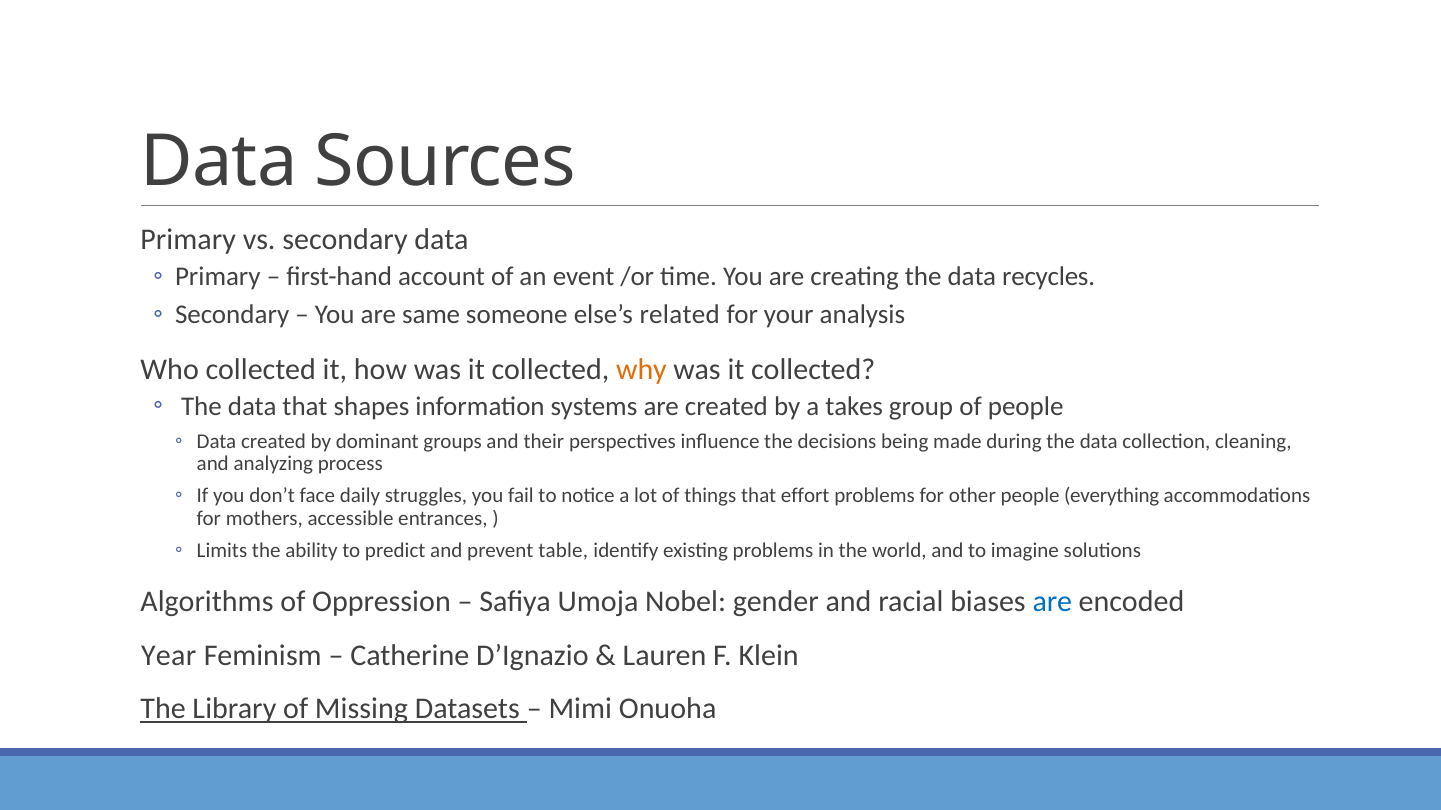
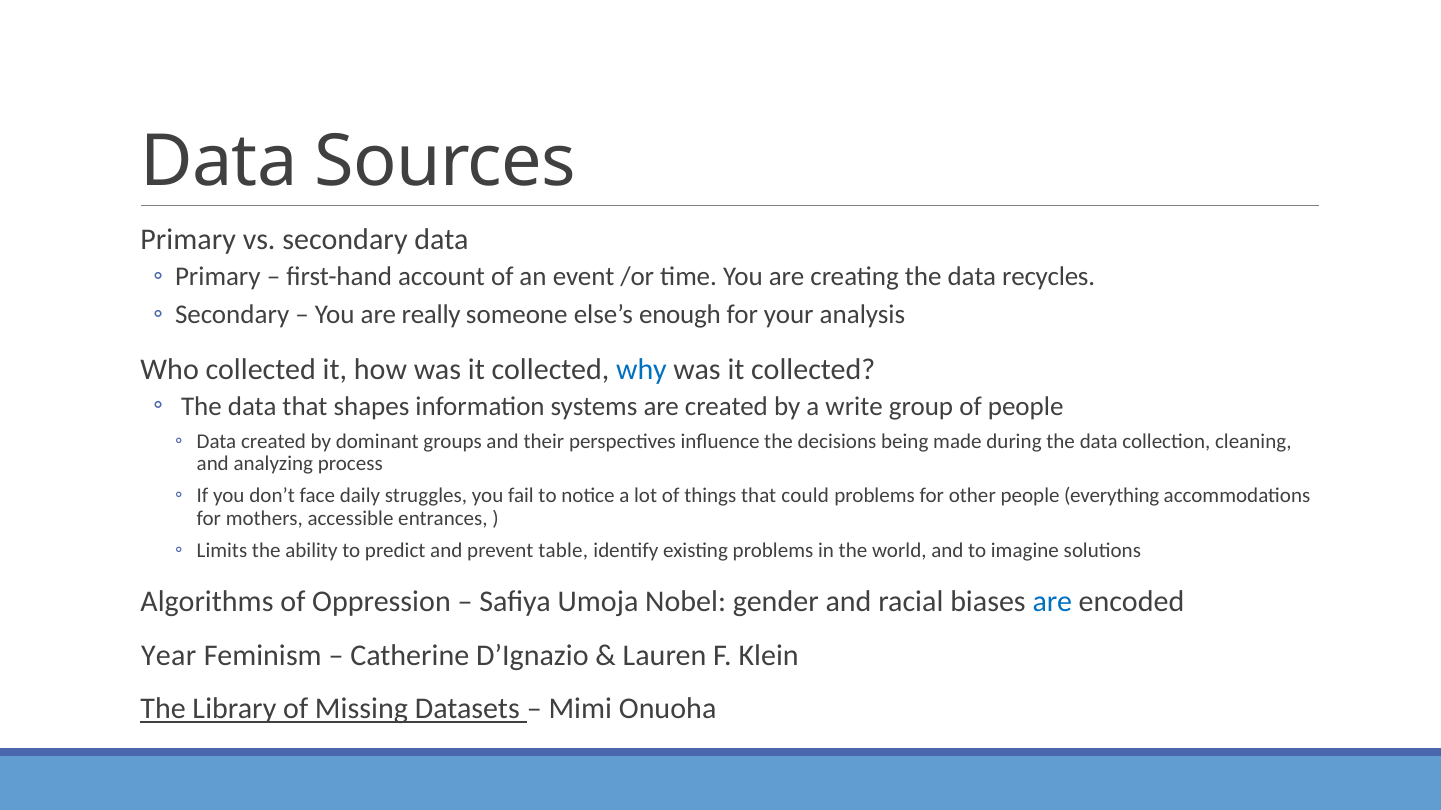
same: same -> really
related: related -> enough
why colour: orange -> blue
takes: takes -> write
effort: effort -> could
